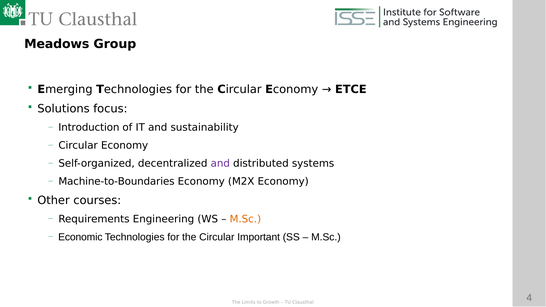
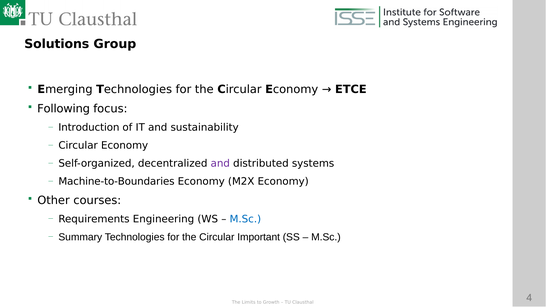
Meadows: Meadows -> Solutions
Solutions: Solutions -> Following
M.Sc at (245, 219) colour: orange -> blue
Economic: Economic -> Summary
